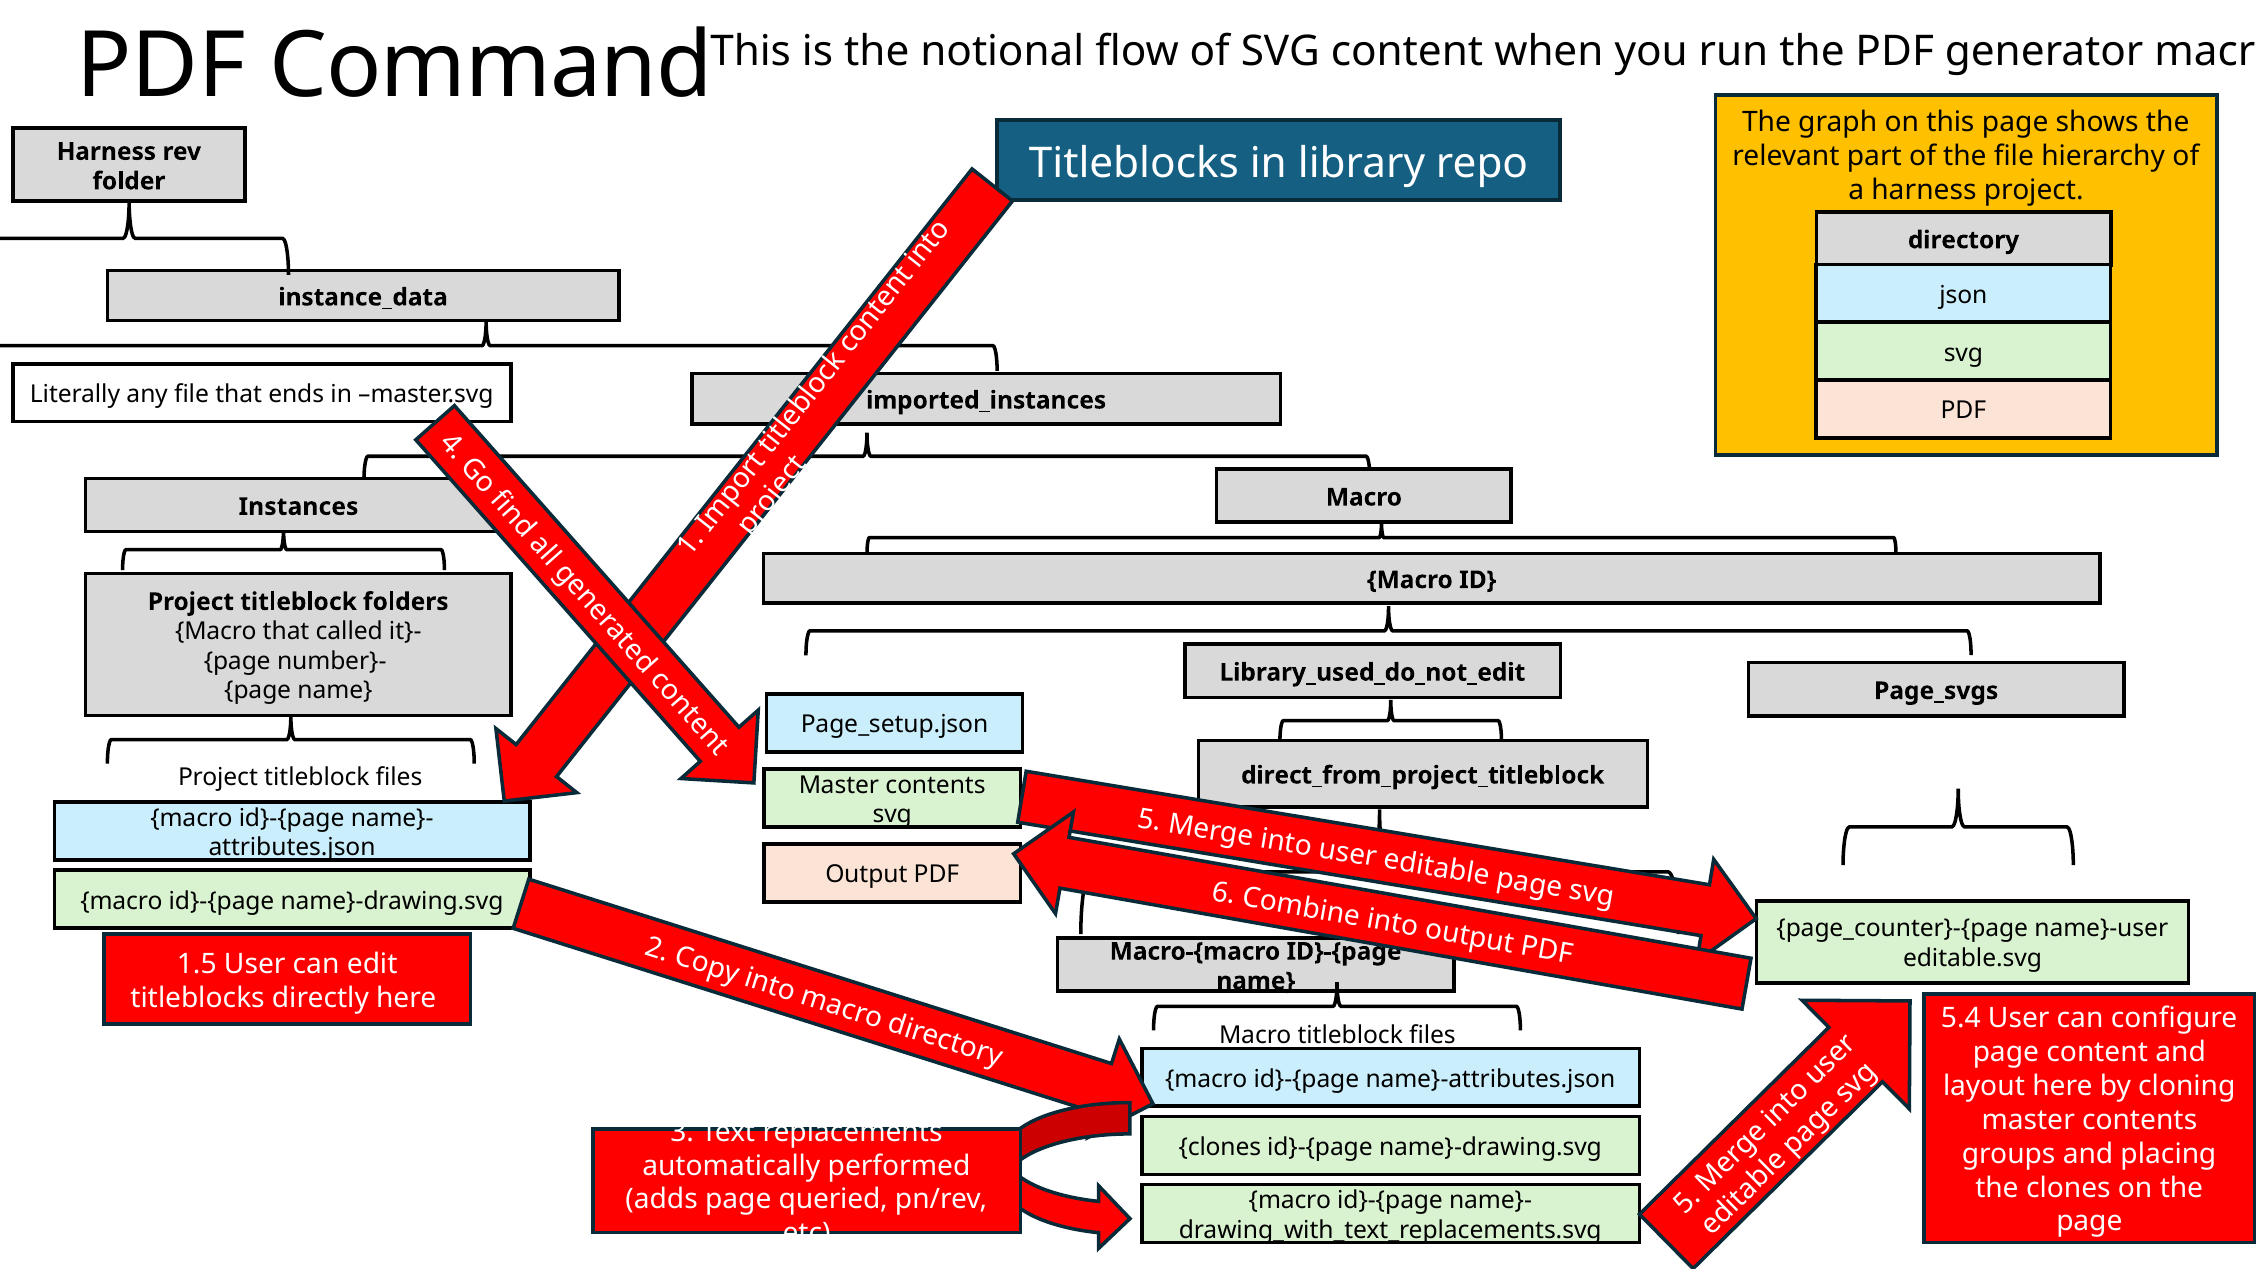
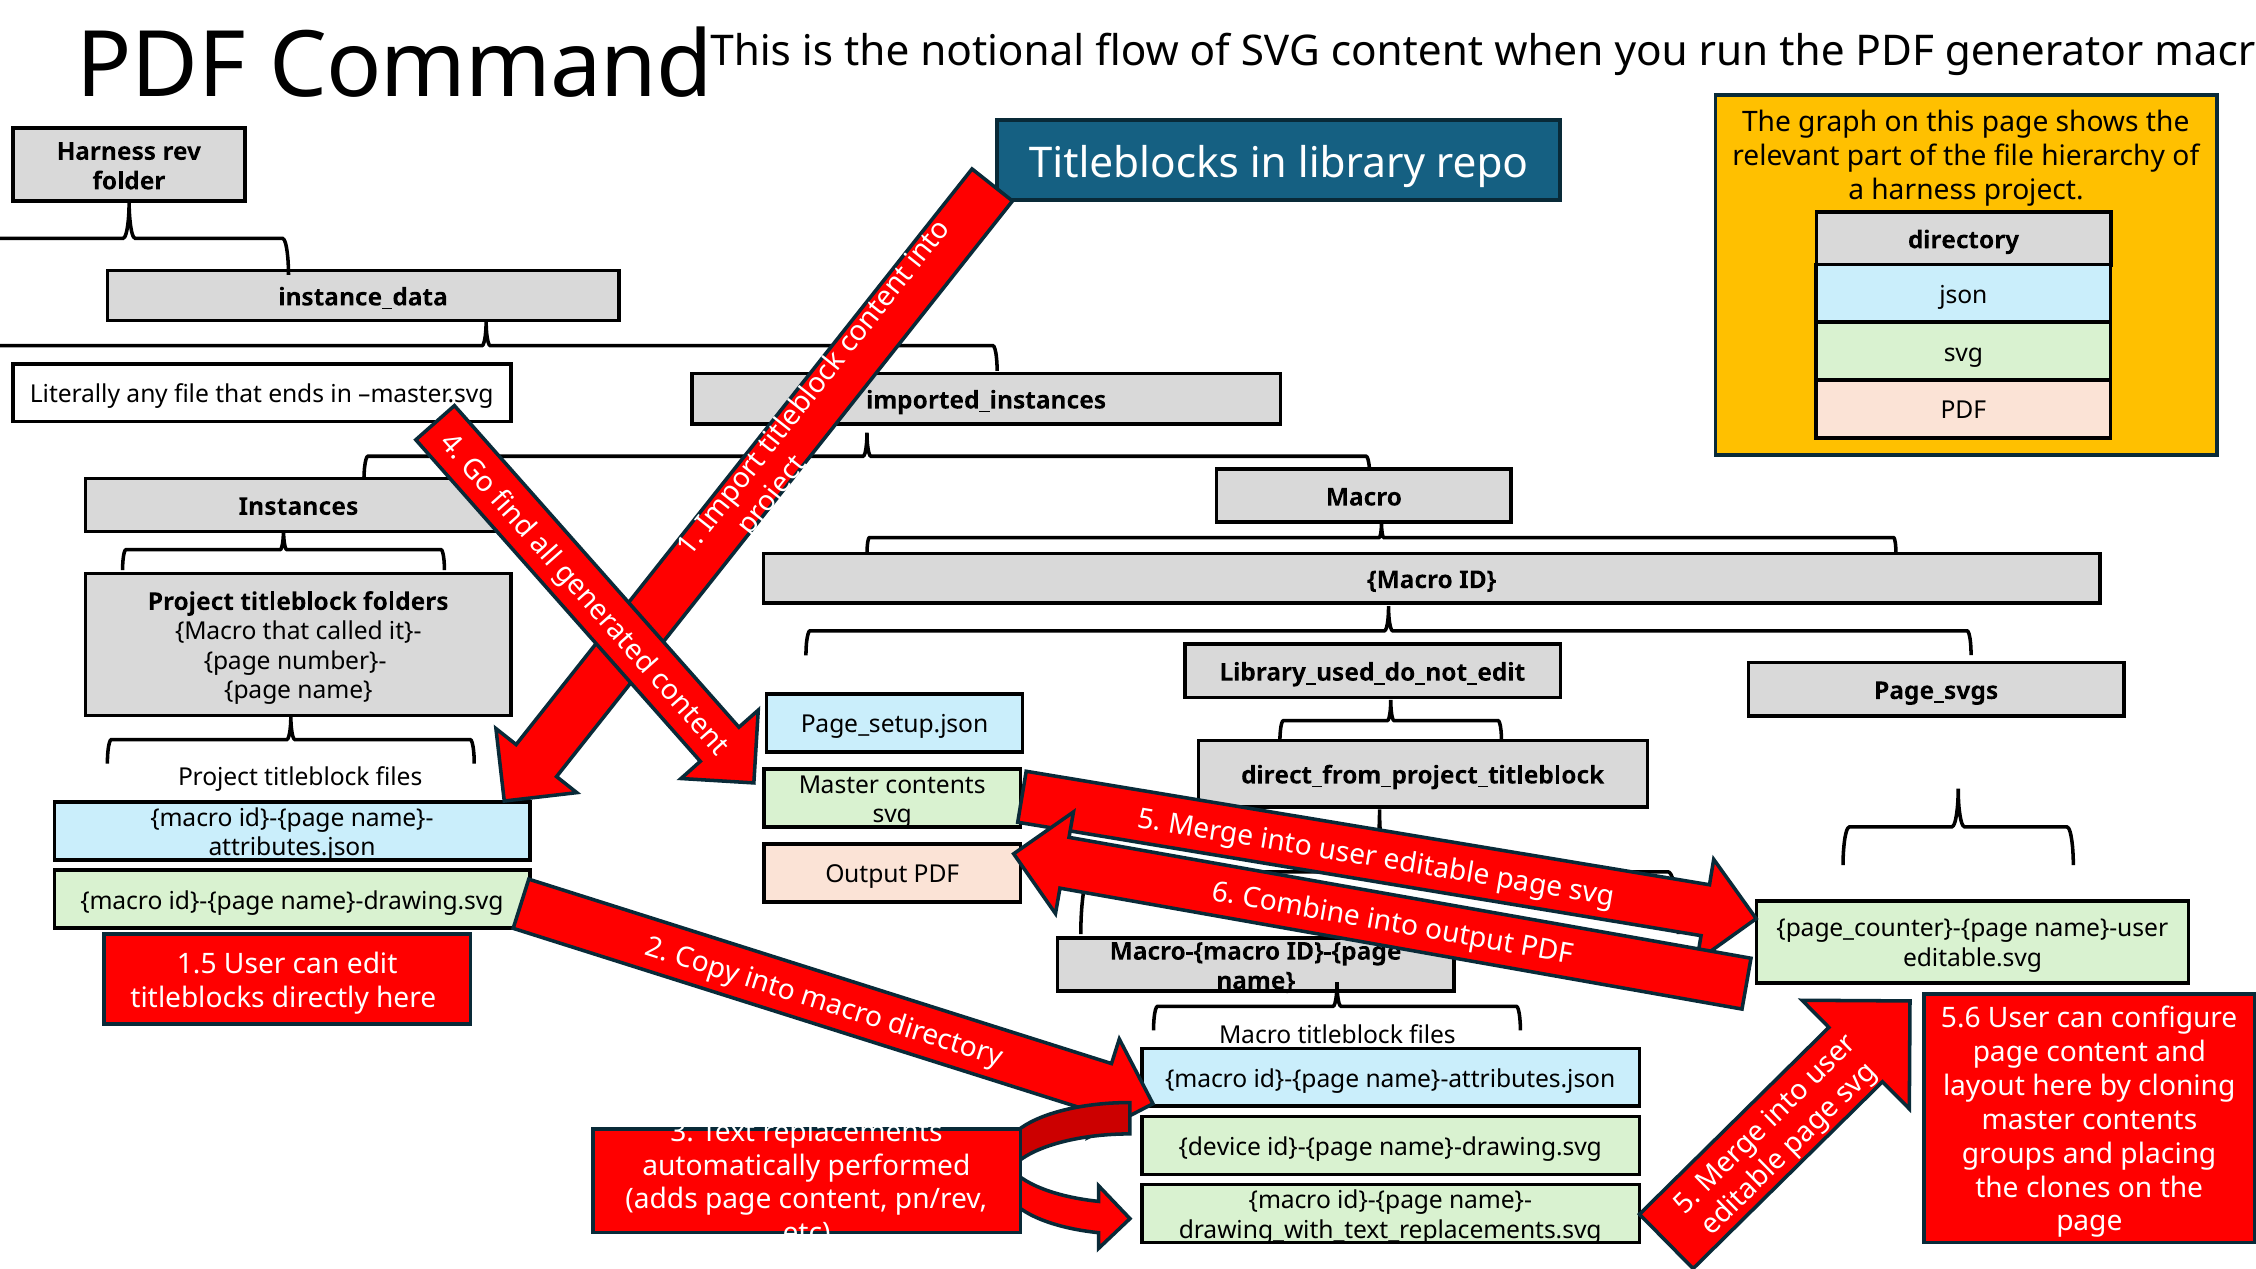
5.4: 5.4 -> 5.6
clones at (1220, 1147): clones -> device
adds page queried: queried -> content
